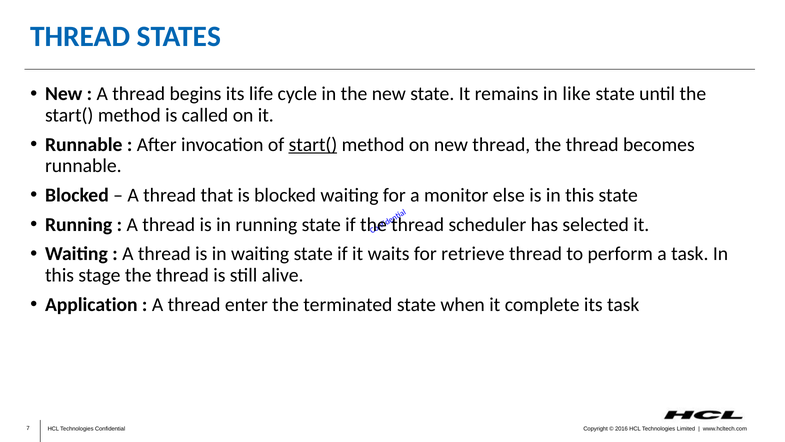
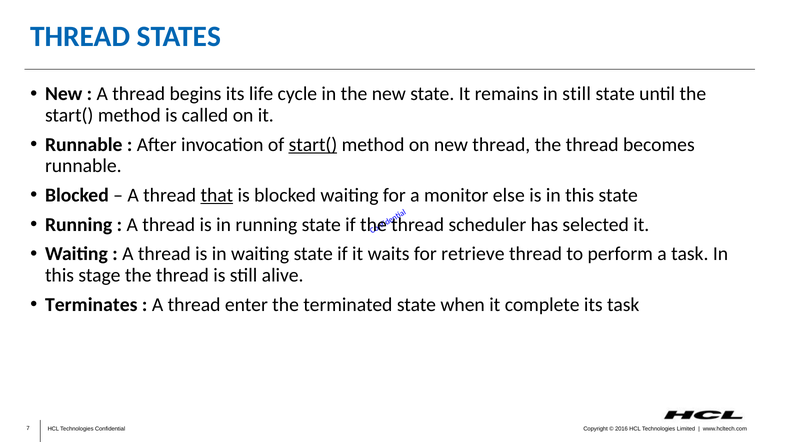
in like: like -> still
that underline: none -> present
Application: Application -> Terminates
